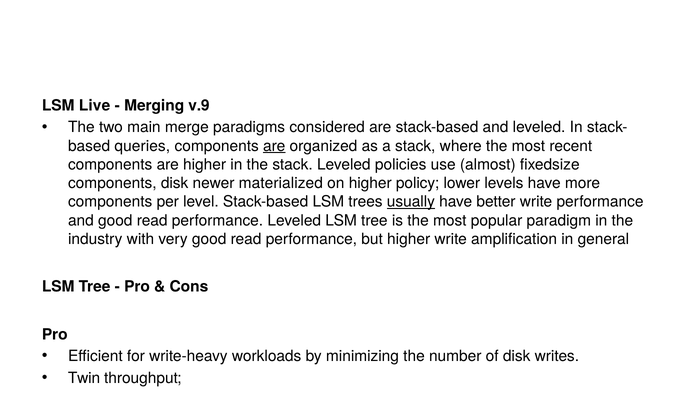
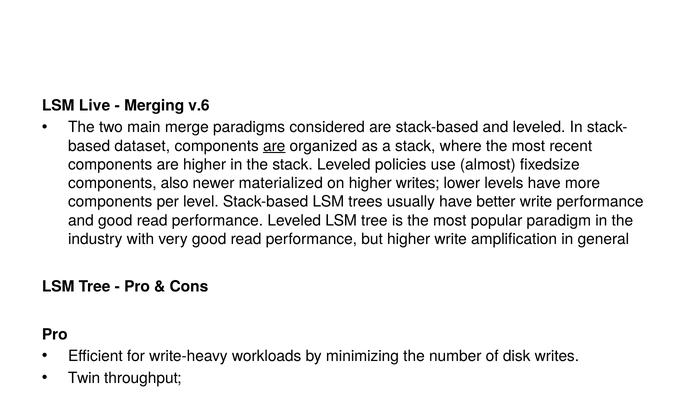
v.9: v.9 -> v.6
queries: queries -> dataset
components disk: disk -> also
higher policy: policy -> writes
usually at (411, 202) underline: present -> none
